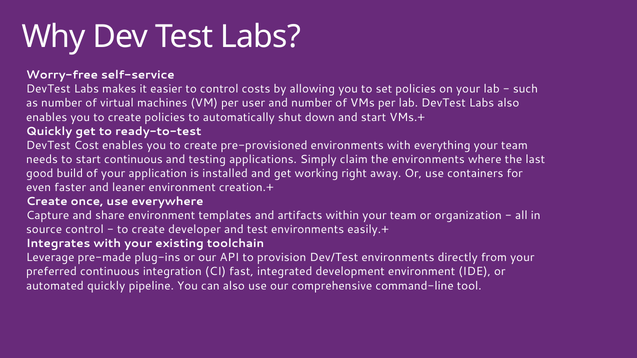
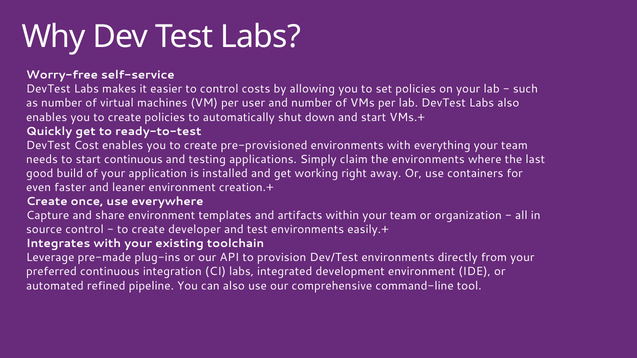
CI fast: fast -> labs
automated quickly: quickly -> refined
